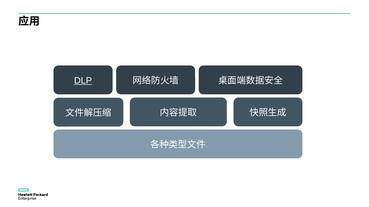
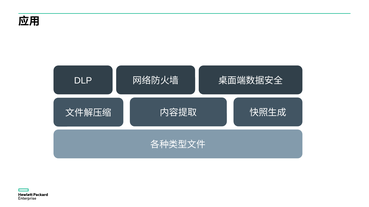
DLP underline: present -> none
